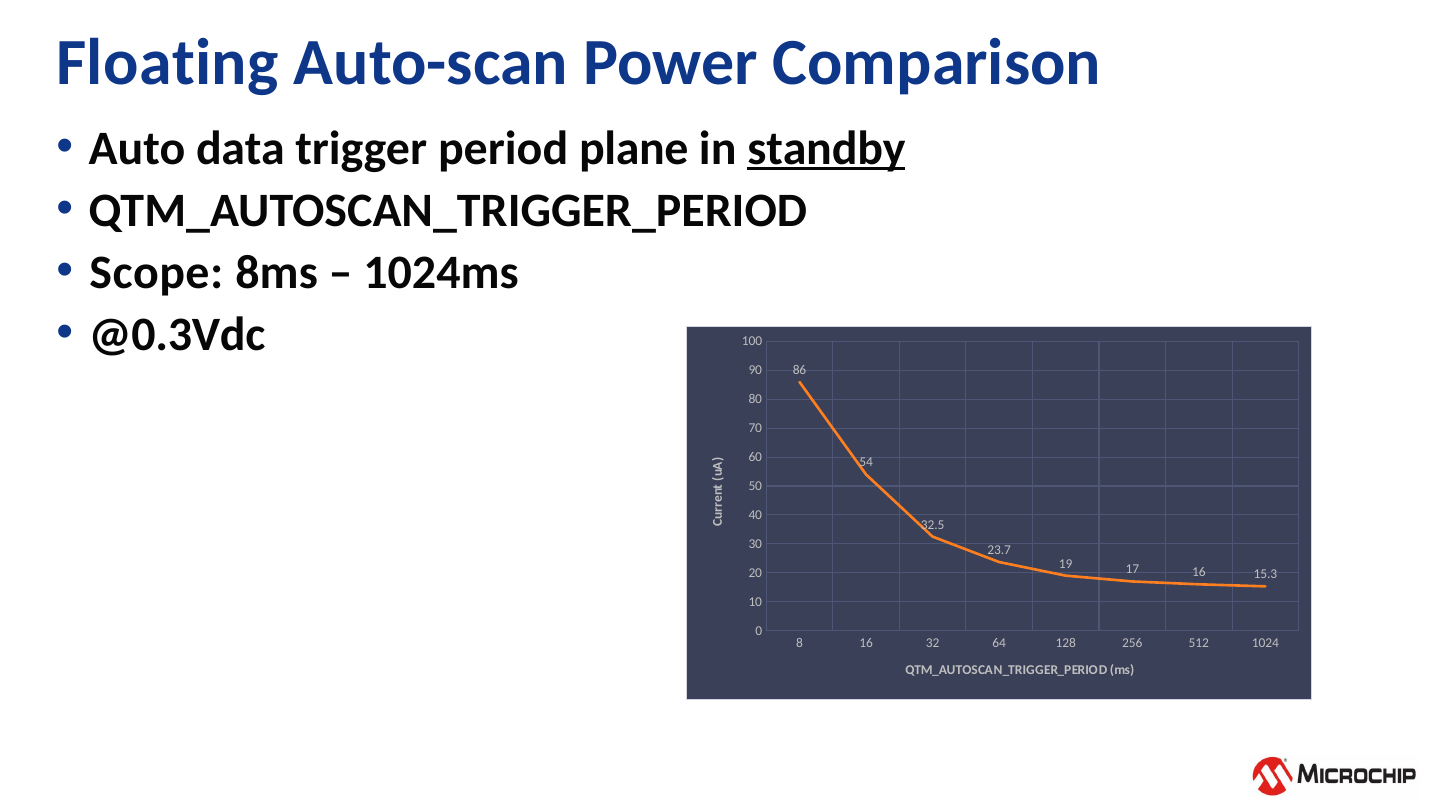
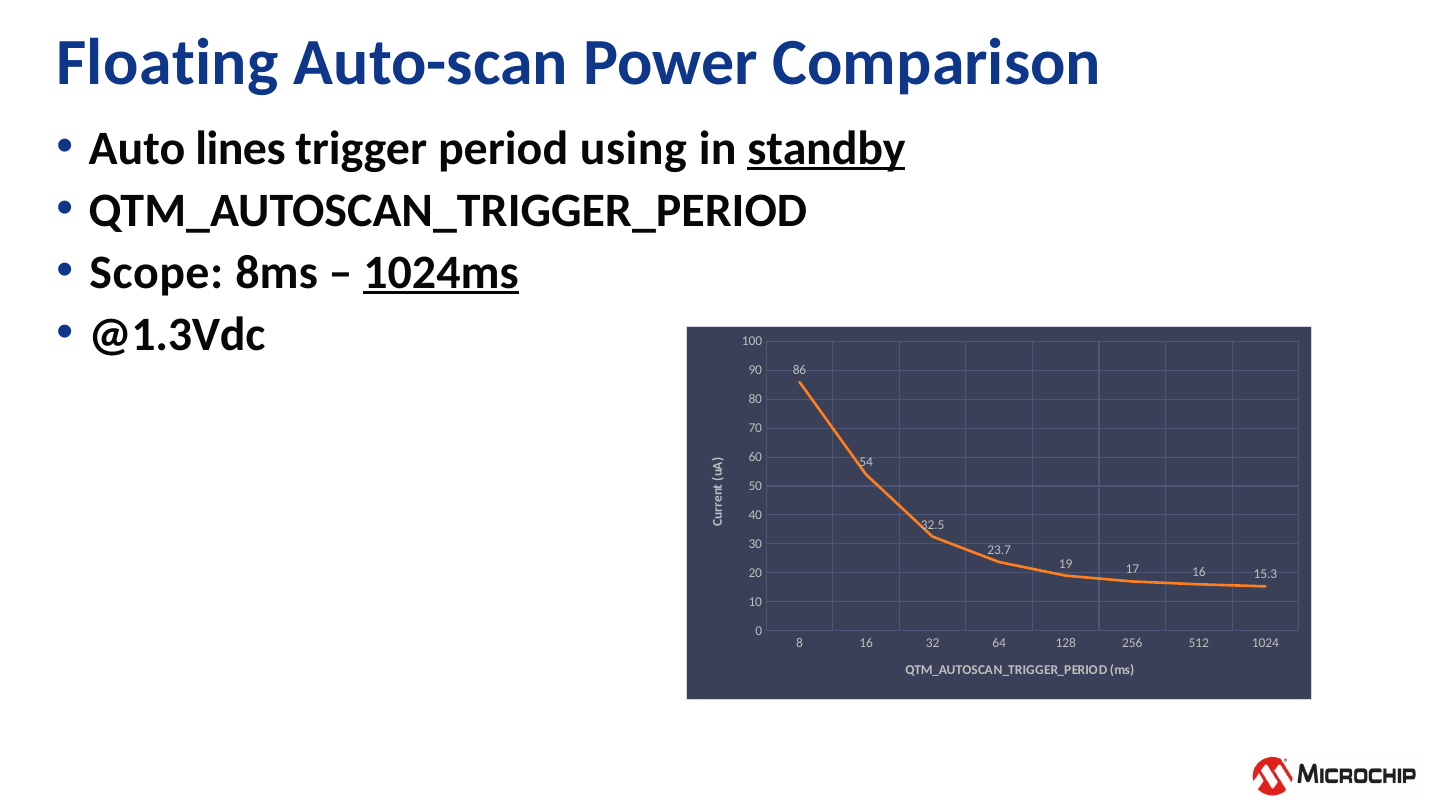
data: data -> lines
plane: plane -> using
1024ms underline: none -> present
@0.3Vdc: @0.3Vdc -> @1.3Vdc
